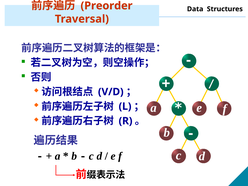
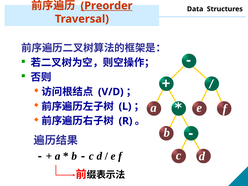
Preorder underline: none -> present
